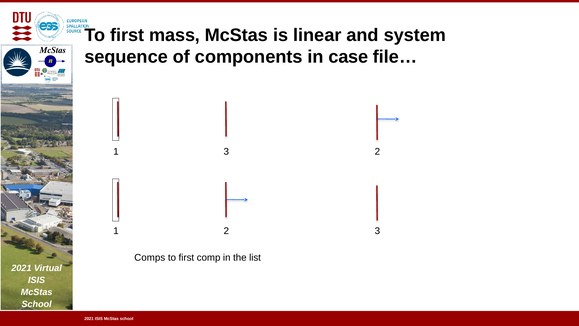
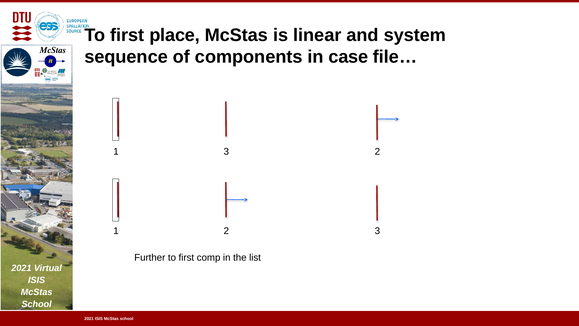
mass: mass -> place
Comps: Comps -> Further
